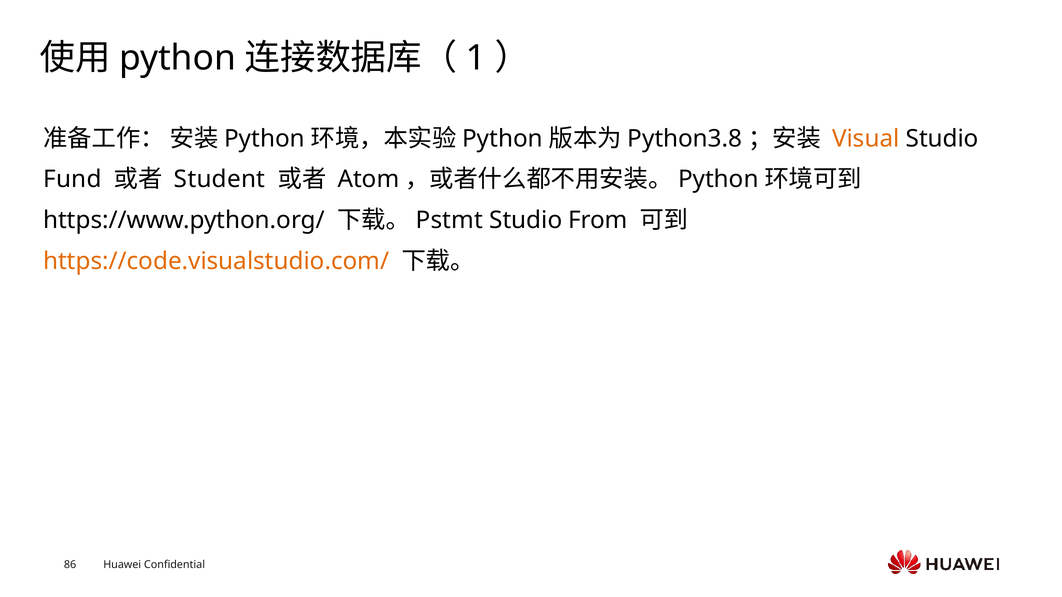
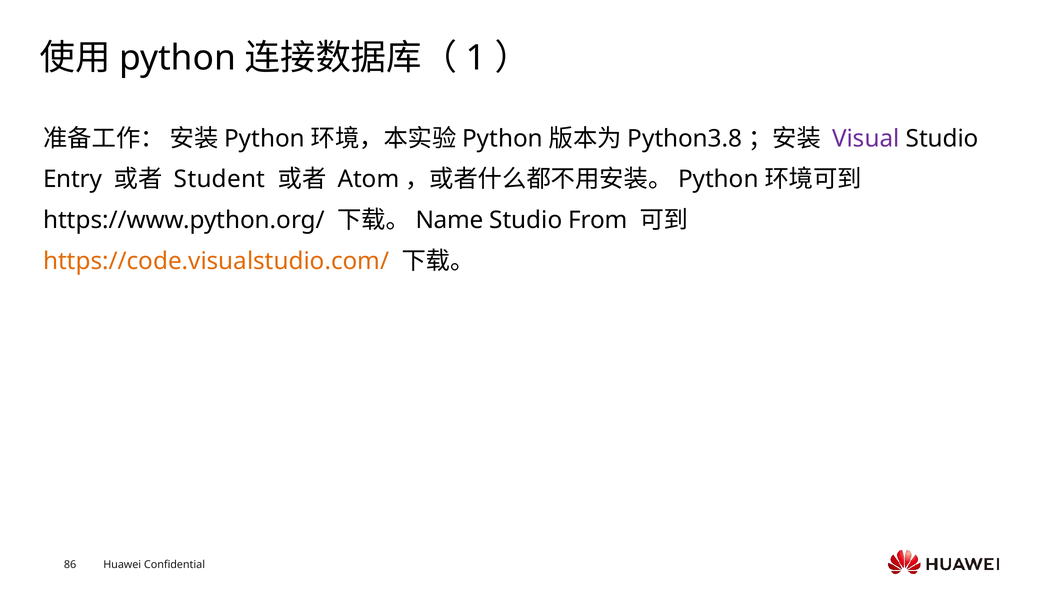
Visual colour: orange -> purple
Fund: Fund -> Entry
Pstmt: Pstmt -> Name
